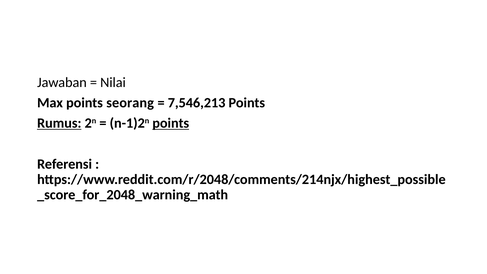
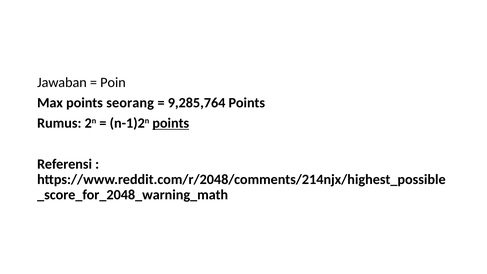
Nilai: Nilai -> Poin
7,546,213: 7,546,213 -> 9,285,764
Rumus underline: present -> none
